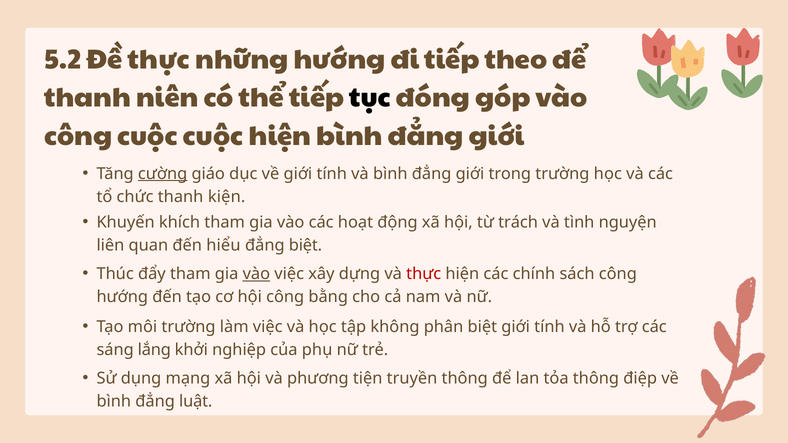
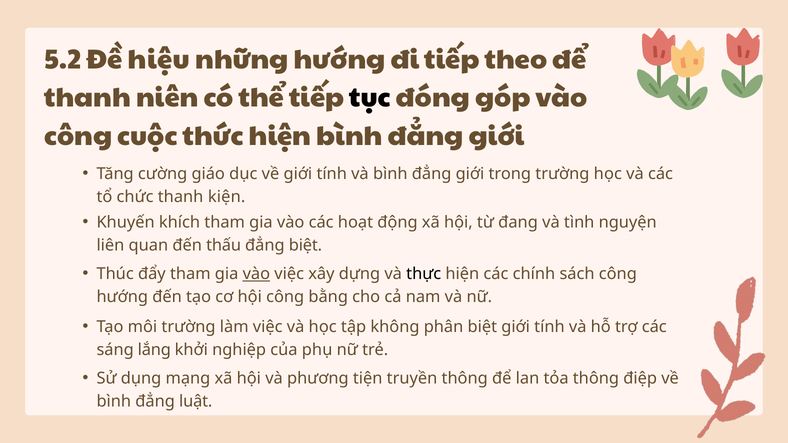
Đề thực: thực -> hiệu
cuộc cuộc: cuộc -> thức
cường underline: present -> none
trách: trách -> đang
hiểu: hiểu -> thấu
thực at (424, 274) colour: red -> black
